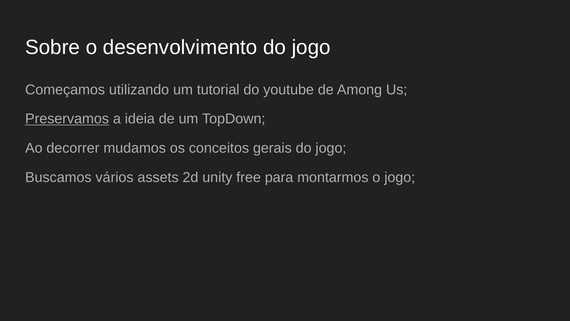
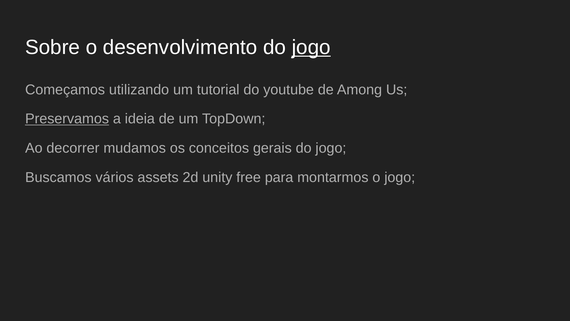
jogo at (311, 47) underline: none -> present
